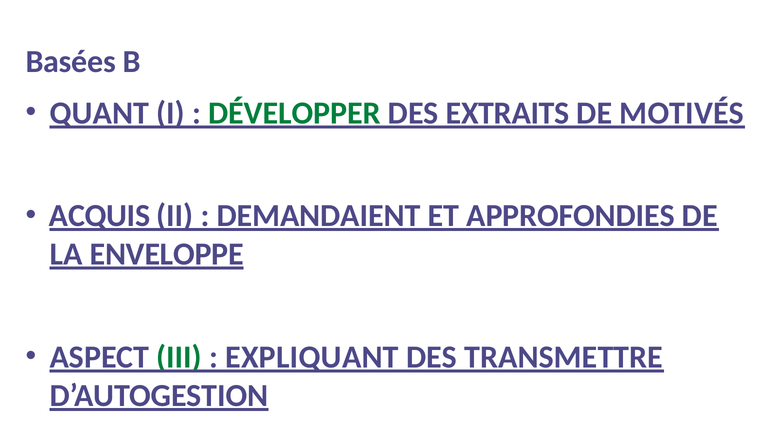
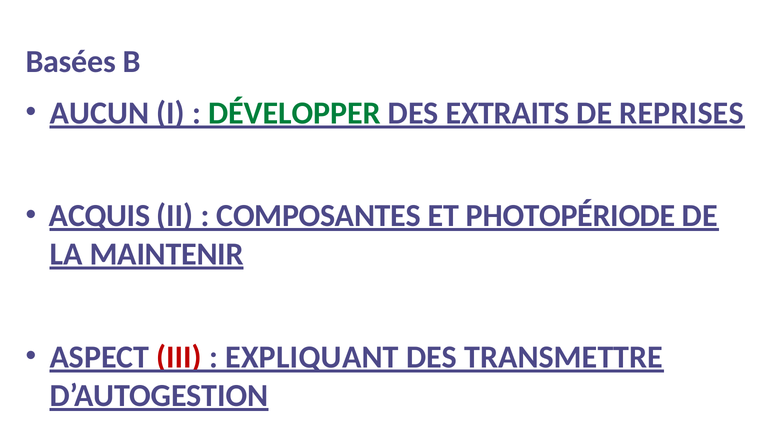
QUANT: QUANT -> AUCUN
MOTIVÉS: MOTIVÉS -> REPRISES
DEMANDAIENT: DEMANDAIENT -> COMPOSANTES
APPROFONDIES: APPROFONDIES -> PHOTOPÉRIODE
ENVELOPPE: ENVELOPPE -> MAINTENIR
III colour: green -> red
